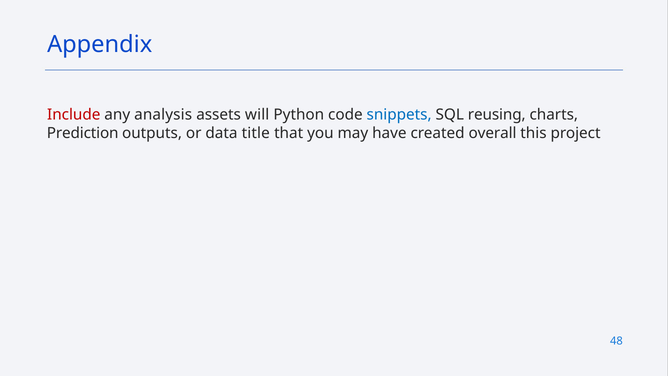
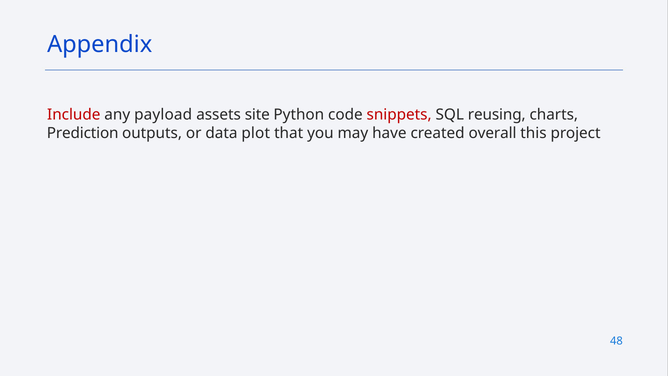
analysis: analysis -> payload
will: will -> site
snippets colour: blue -> red
title: title -> plot
